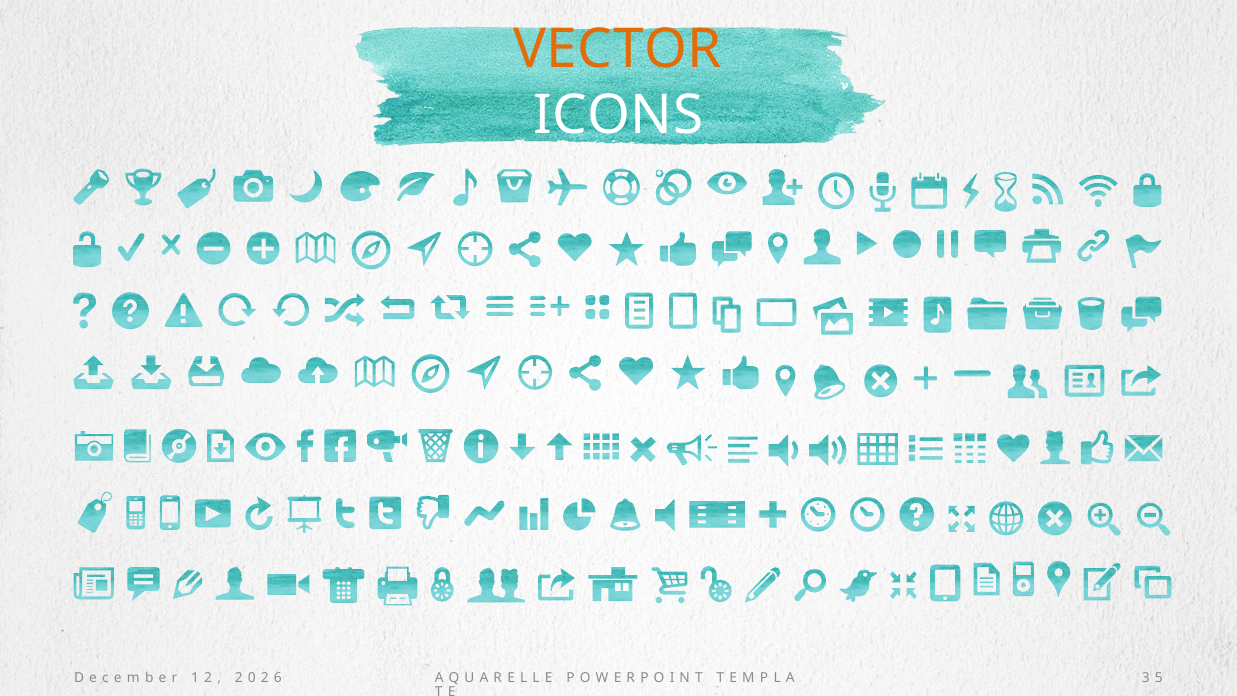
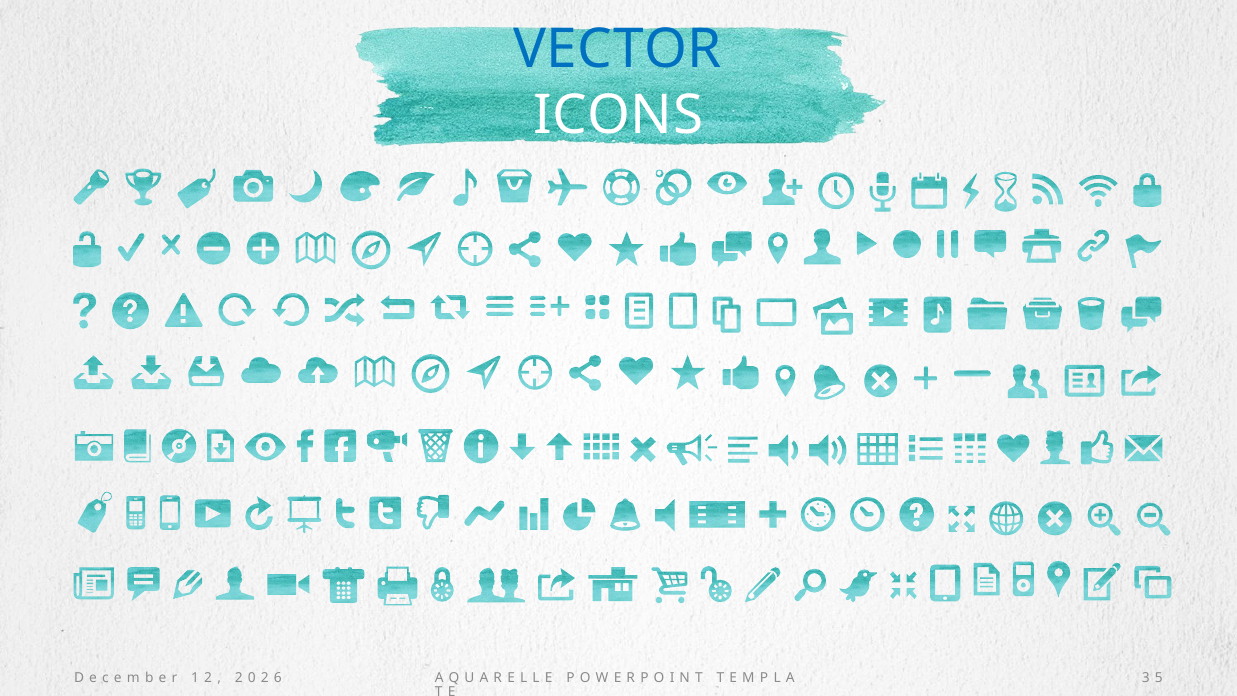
VECTOR colour: orange -> blue
